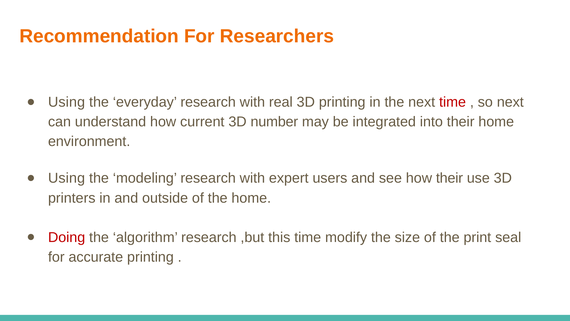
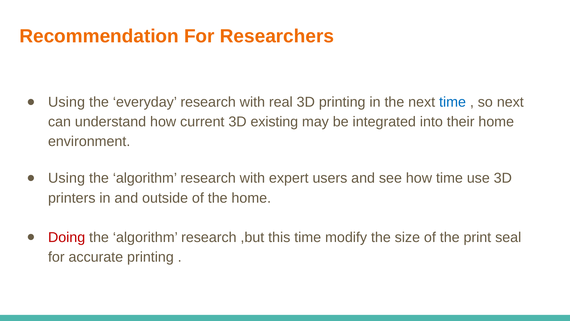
time at (453, 102) colour: red -> blue
number: number -> existing
modeling at (145, 178): modeling -> algorithm
how their: their -> time
